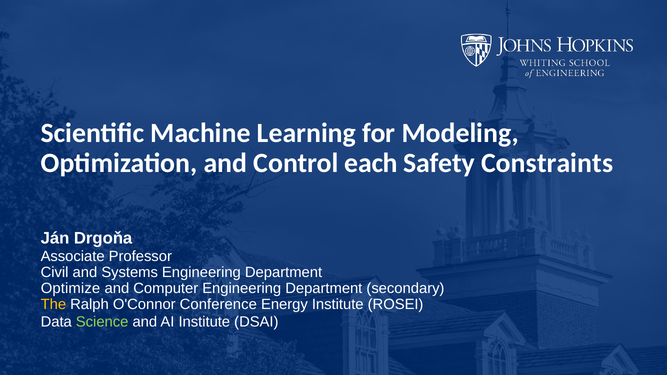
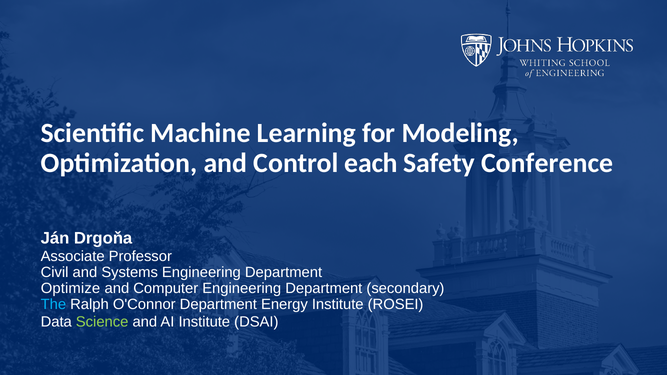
Constraints: Constraints -> Conference
The colour: yellow -> light blue
O'Connor Conference: Conference -> Department
